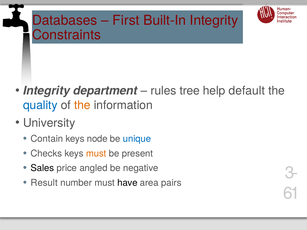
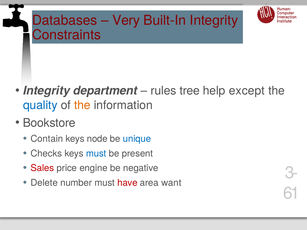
First: First -> Very
default: default -> except
University: University -> Bookstore
must at (96, 154) colour: orange -> blue
Sales colour: black -> red
angled: angled -> engine
Result: Result -> Delete
have colour: black -> red
pairs: pairs -> want
